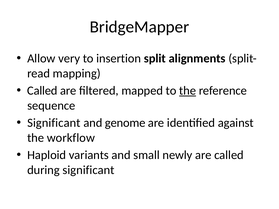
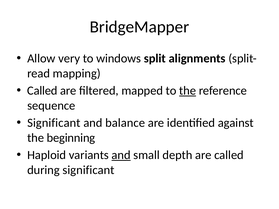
insertion: insertion -> windows
genome: genome -> balance
workflow: workflow -> beginning
and at (121, 155) underline: none -> present
newly: newly -> depth
